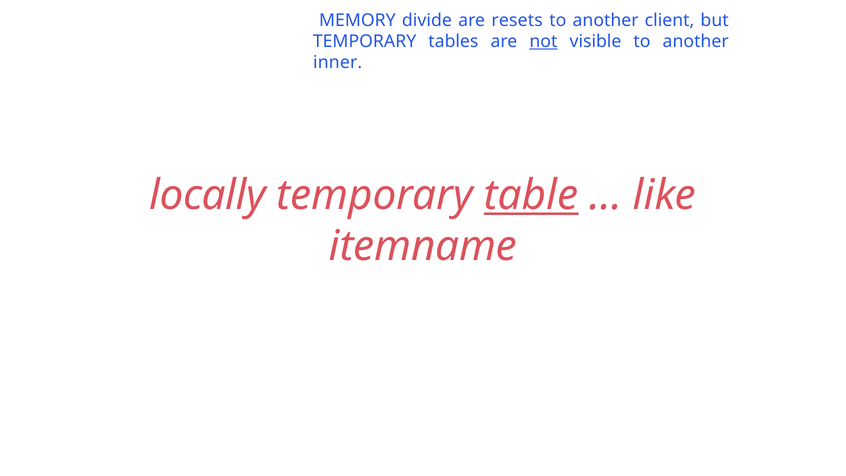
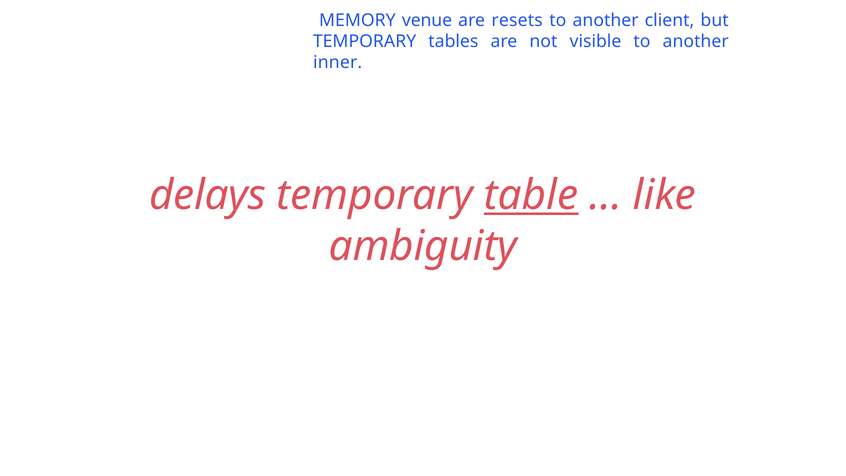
divide: divide -> venue
not underline: present -> none
locally: locally -> delays
itemname: itemname -> ambiguity
